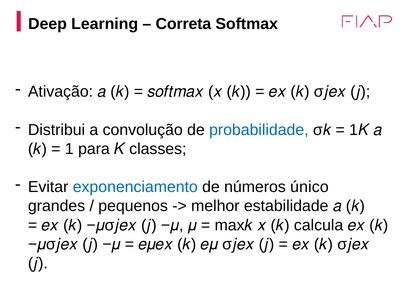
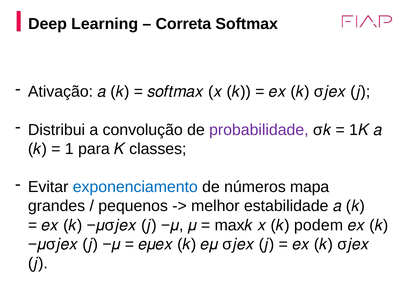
probabilidade colour: blue -> purple
único: único -> mapa
calcula: calcula -> podem
